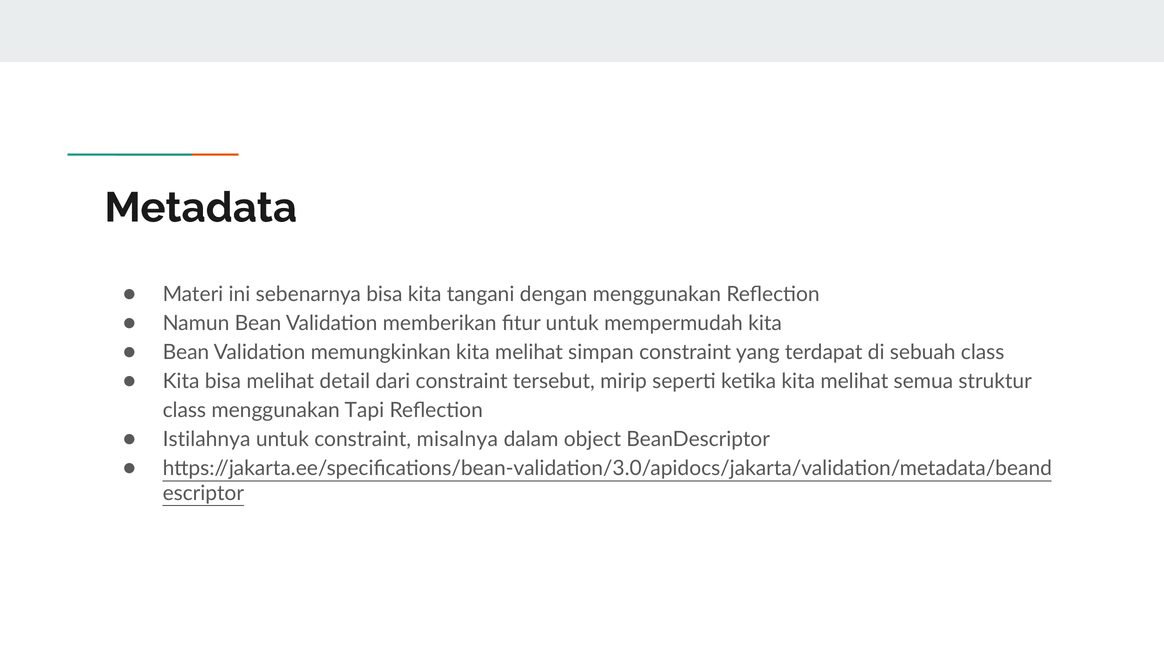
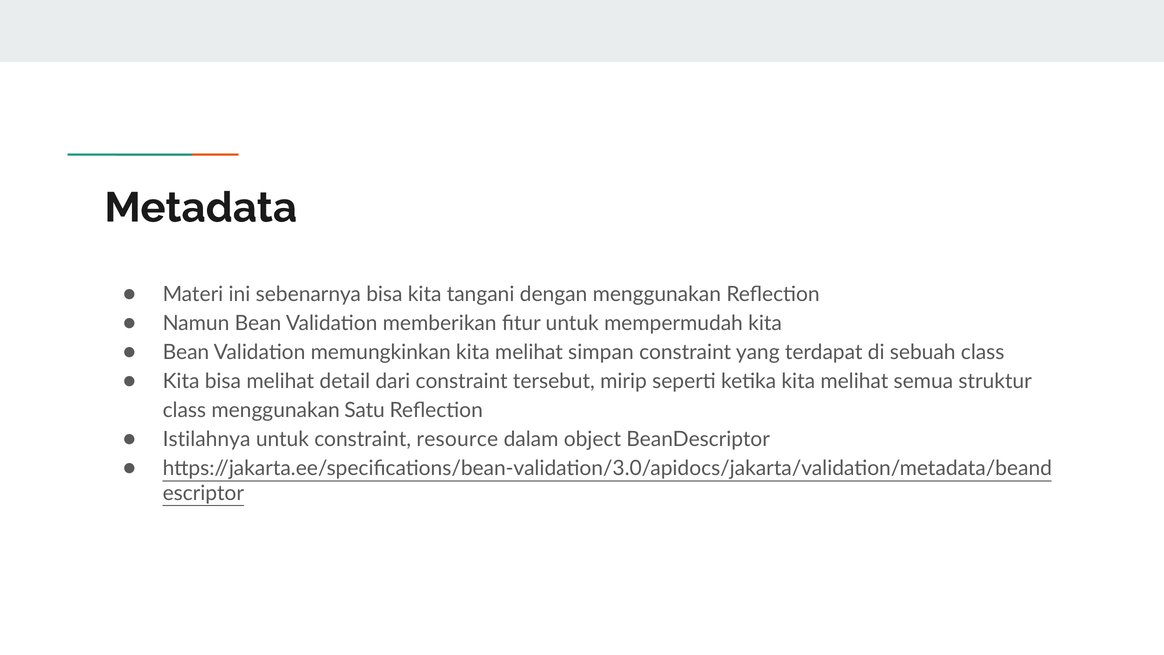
Tapi: Tapi -> Satu
misalnya: misalnya -> resource
